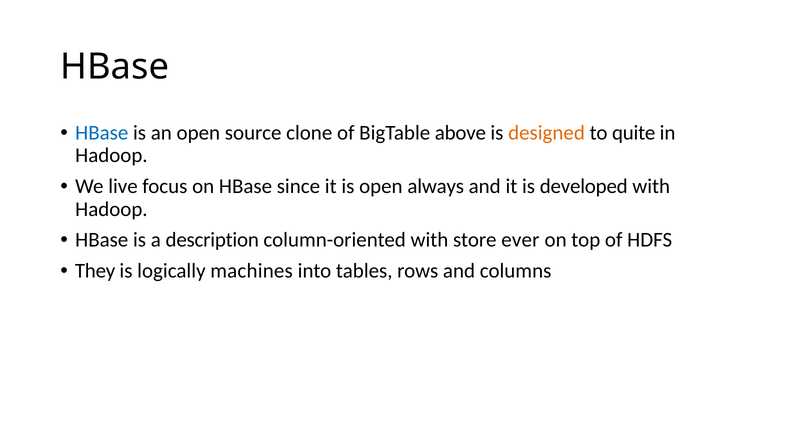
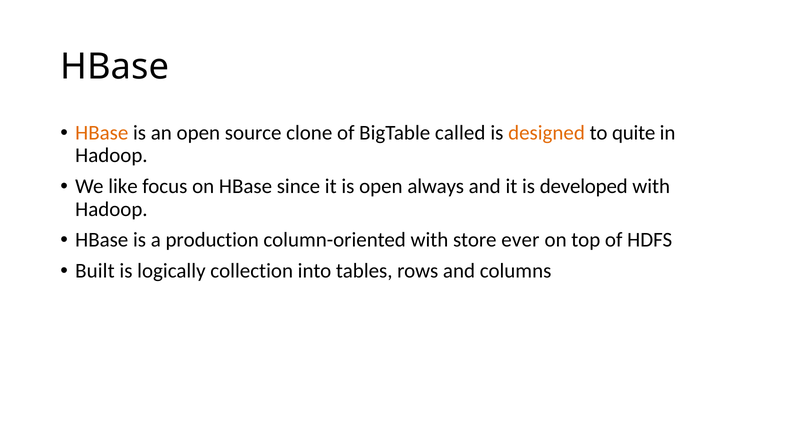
HBase at (102, 133) colour: blue -> orange
above: above -> called
live: live -> like
description: description -> production
They: They -> Built
machines: machines -> collection
